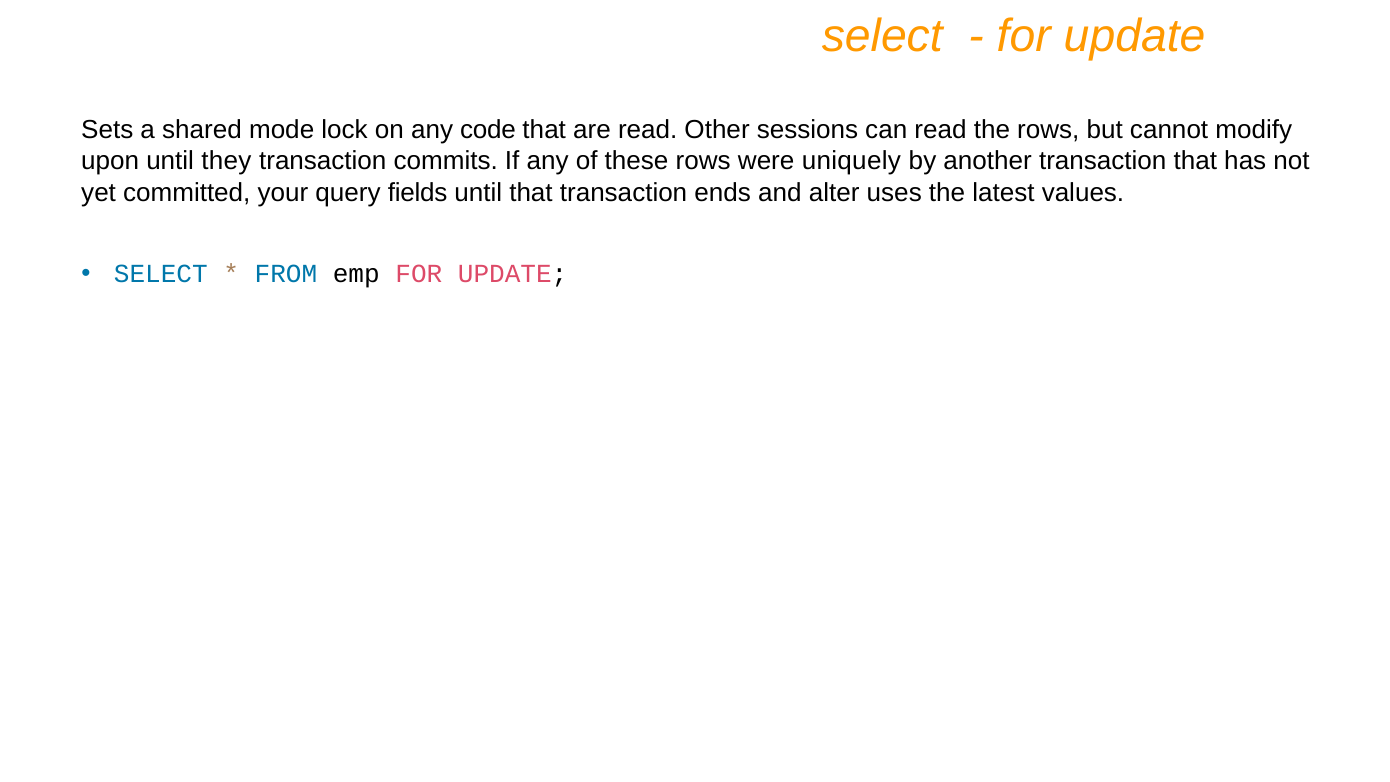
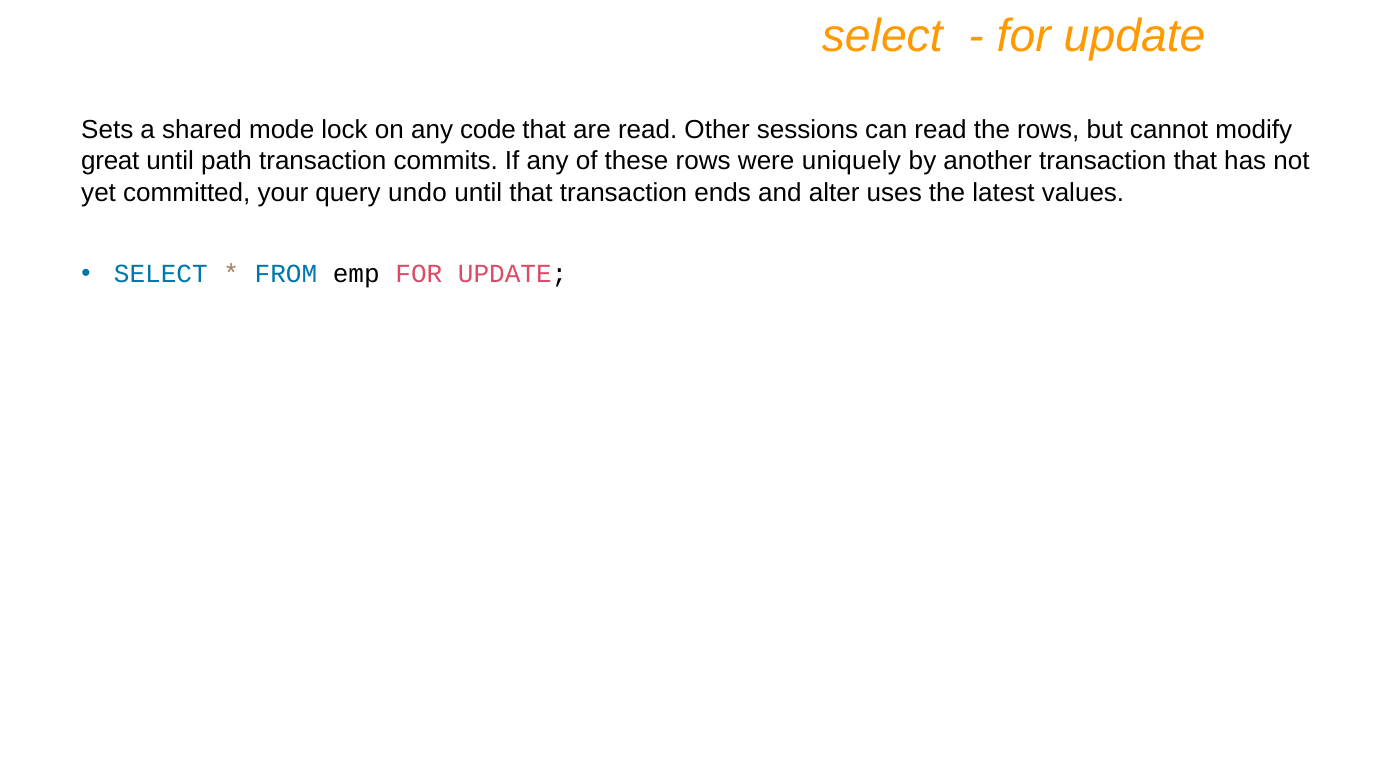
upon: upon -> great
they: they -> path
fields: fields -> undo
